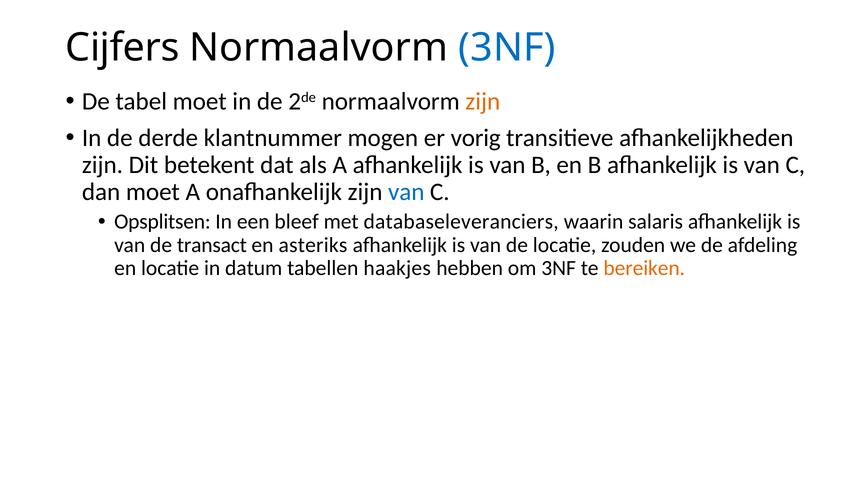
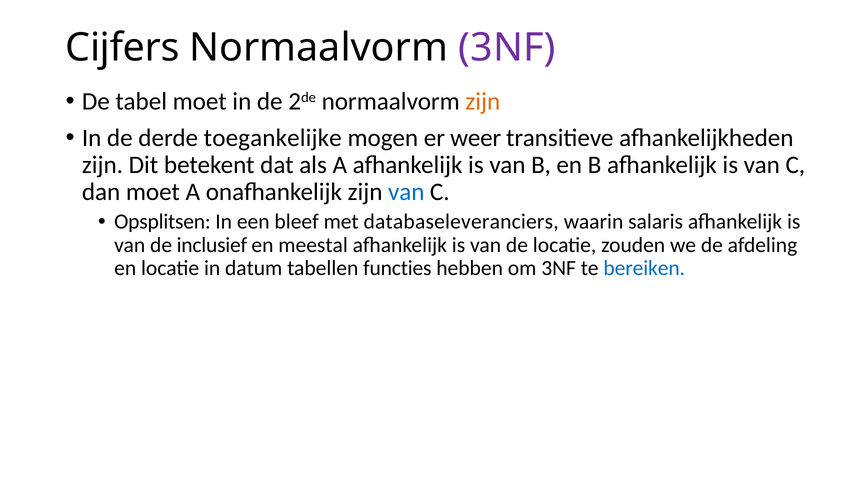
3NF at (507, 48) colour: blue -> purple
klantnummer: klantnummer -> toegankelijke
vorig: vorig -> weer
transact: transact -> inclusief
asteriks: asteriks -> meestal
haakjes: haakjes -> functies
bereiken colour: orange -> blue
